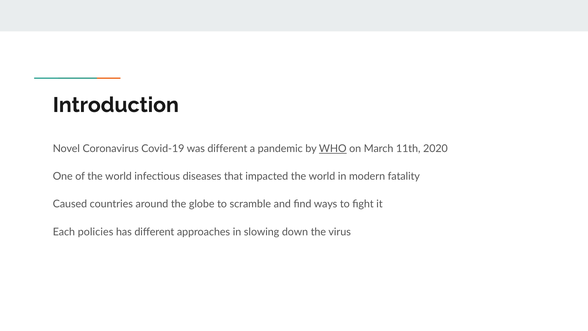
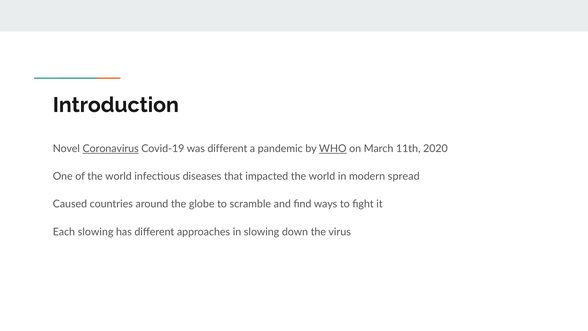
Coronavirus underline: none -> present
fatality: fatality -> spread
Each policies: policies -> slowing
